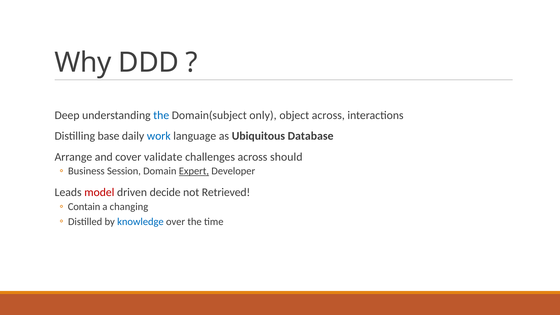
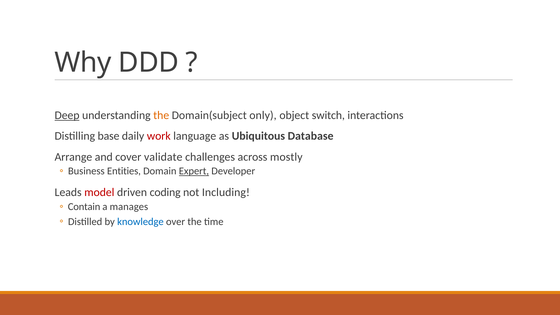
Deep underline: none -> present
the at (161, 115) colour: blue -> orange
object across: across -> switch
work colour: blue -> red
should: should -> mostly
Session: Session -> Entities
decide: decide -> coding
Retrieved: Retrieved -> Including
changing: changing -> manages
